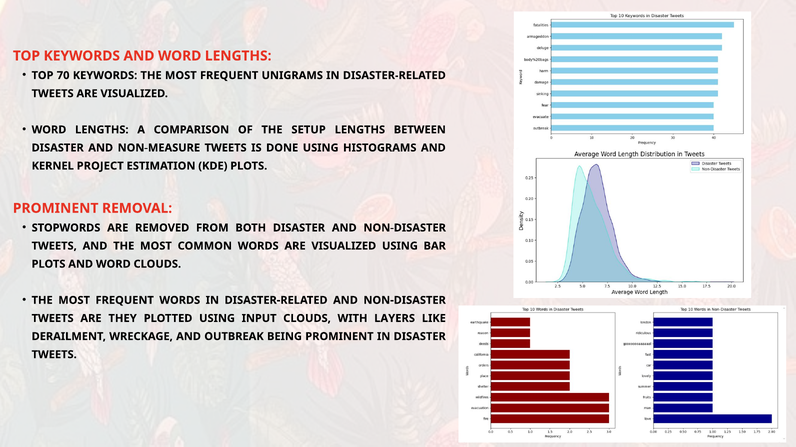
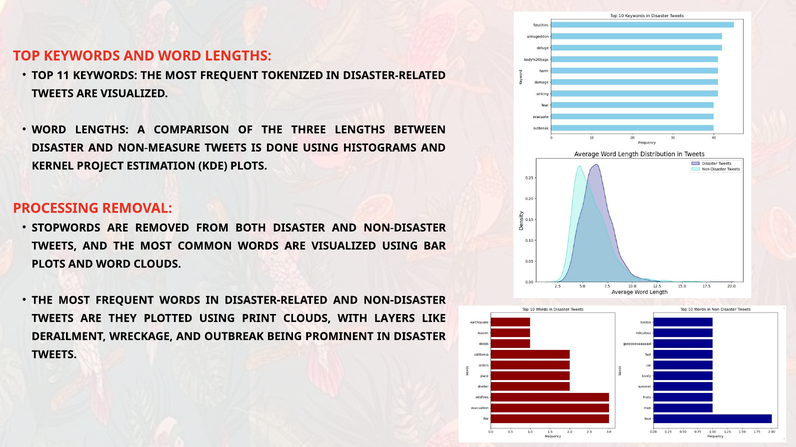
70: 70 -> 11
UNIGRAMS: UNIGRAMS -> TOKENIZED
SETUP: SETUP -> THREE
PROMINENT at (56, 209): PROMINENT -> PROCESSING
INPUT: INPUT -> PRINT
